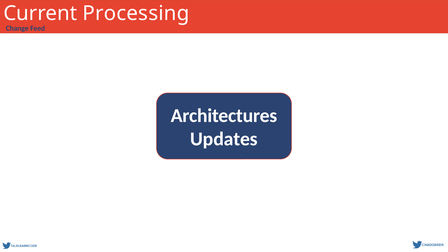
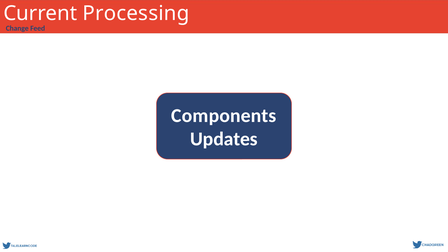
Architectures: Architectures -> Components
